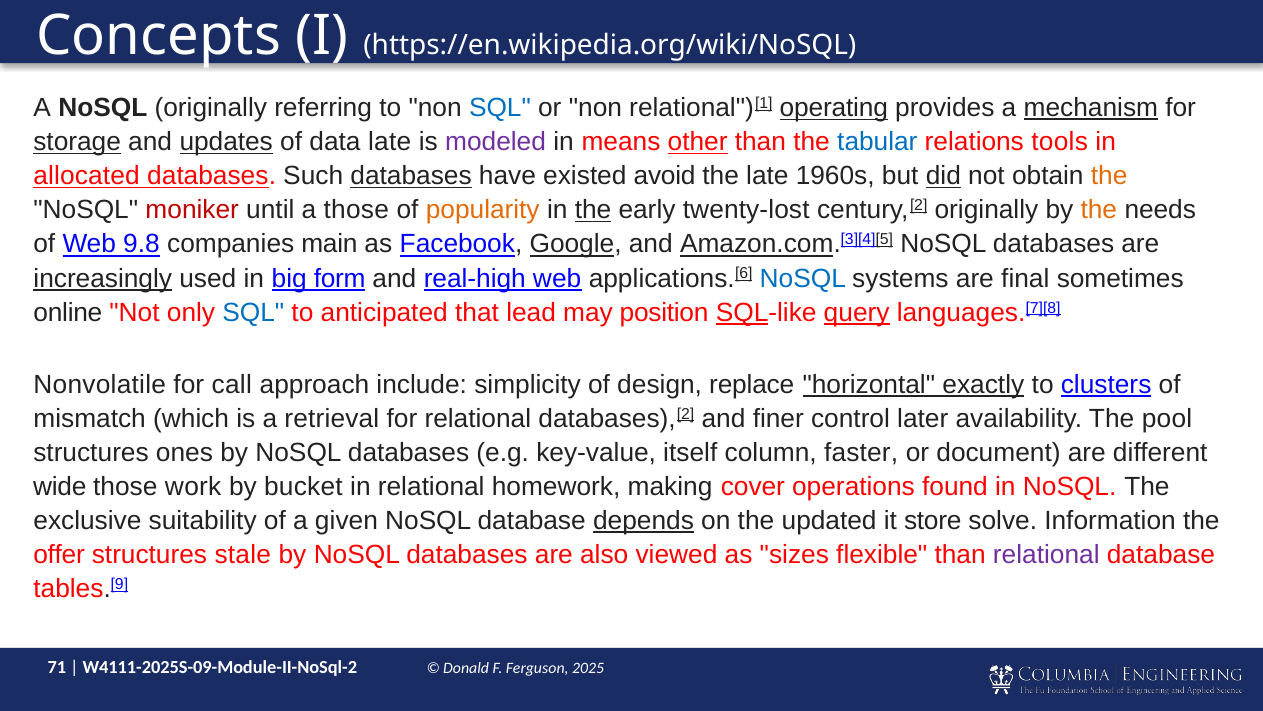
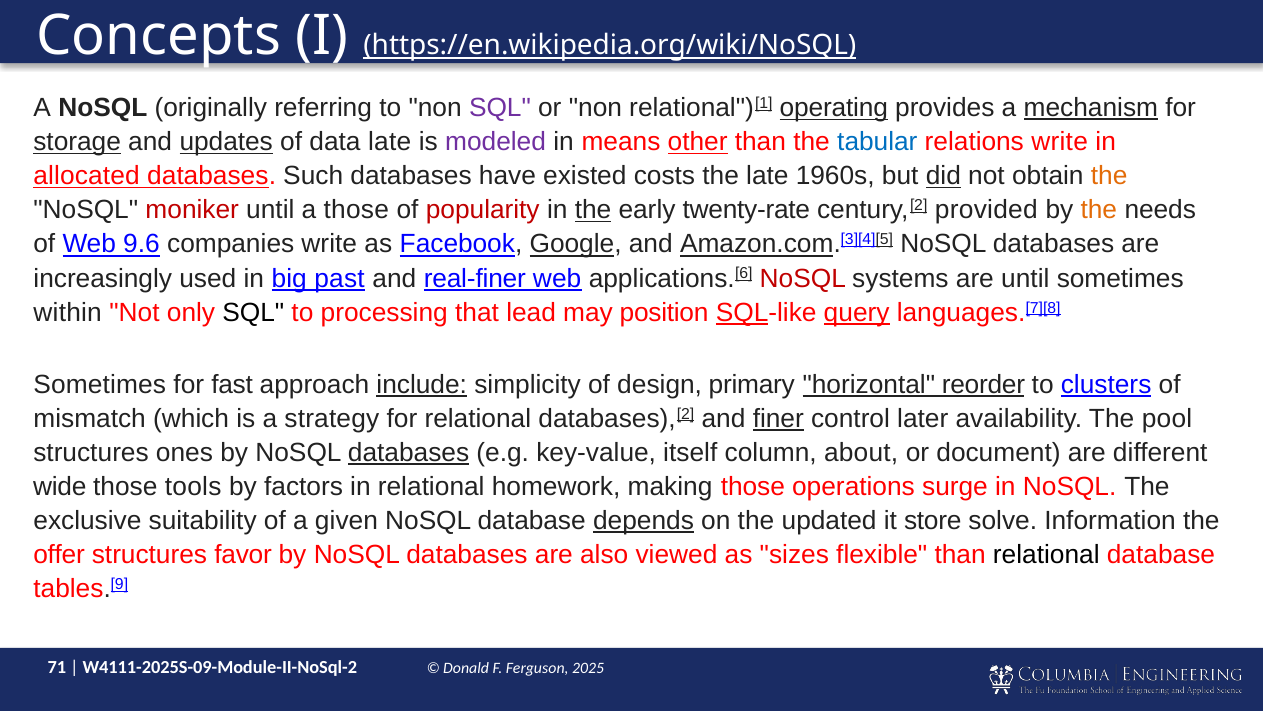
https://en.wikipedia.org/wiki/NoSQL underline: none -> present
SQL at (500, 108) colour: blue -> purple
relations tools: tools -> write
databases at (411, 176) underline: present -> none
avoid: avoid -> costs
popularity colour: orange -> red
twenty-lost: twenty-lost -> twenty-rate
century,[2 originally: originally -> provided
9.8: 9.8 -> 9.6
companies main: main -> write
increasingly underline: present -> none
form: form -> past
real-high: real-high -> real-finer
NoSQL at (803, 278) colour: blue -> red
are final: final -> until
online: online -> within
SQL at (253, 312) colour: blue -> black
anticipated: anticipated -> processing
Nonvolatile at (100, 384): Nonvolatile -> Sometimes
call: call -> fast
include underline: none -> present
replace: replace -> primary
exactly: exactly -> reorder
retrieval: retrieval -> strategy
finer underline: none -> present
databases at (409, 452) underline: none -> present
faster: faster -> about
work: work -> tools
bucket: bucket -> factors
making cover: cover -> those
found: found -> surge
stale: stale -> favor
relational at (1046, 554) colour: purple -> black
